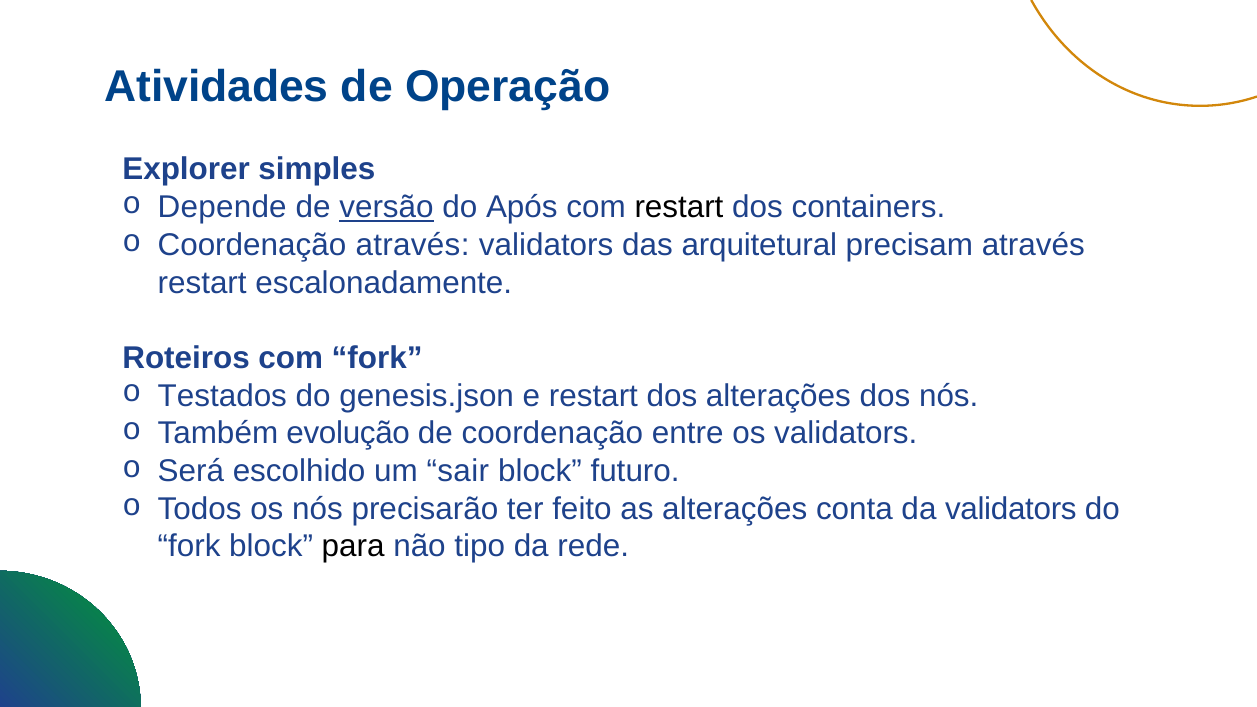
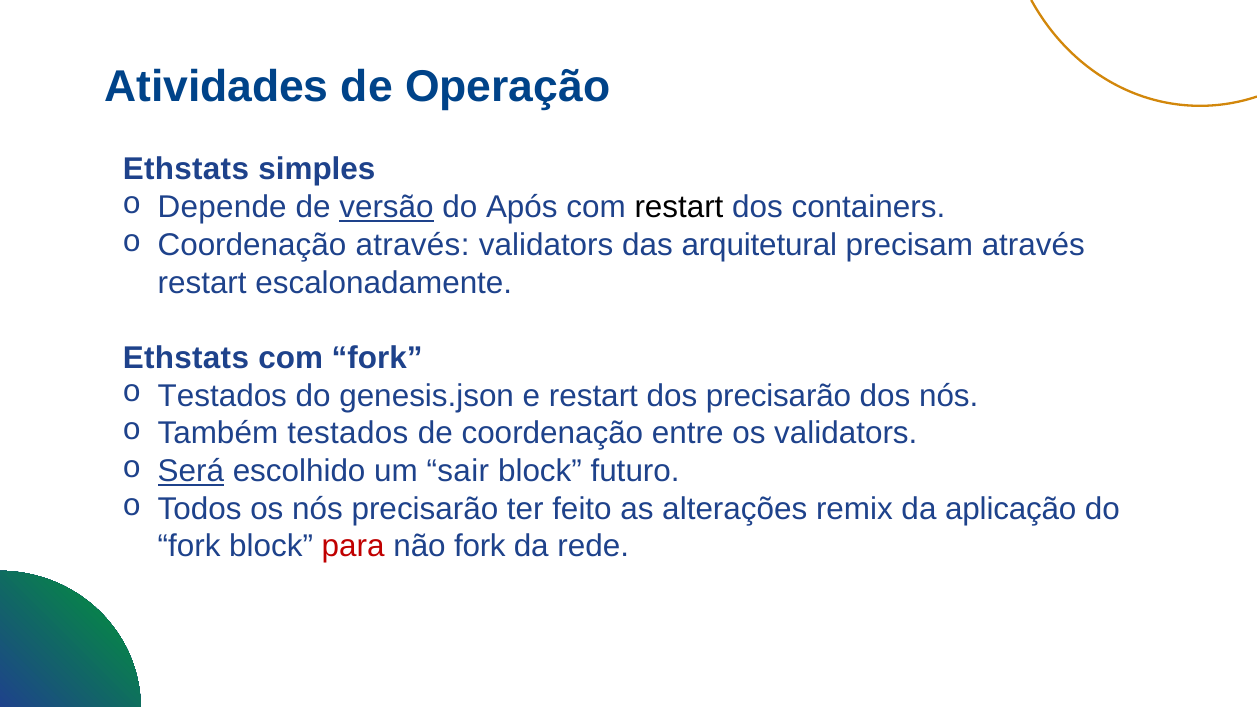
Explorer at (186, 170): Explorer -> Ethstats
Roteiros at (186, 358): Roteiros -> Ethstats
dos alterações: alterações -> precisarão
Também evolução: evolução -> testados
Será underline: none -> present
conta: conta -> remix
da validators: validators -> aplicação
para colour: black -> red
não tipo: tipo -> fork
